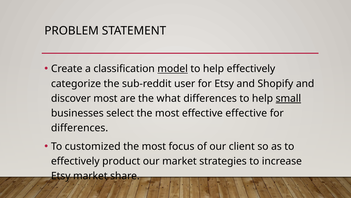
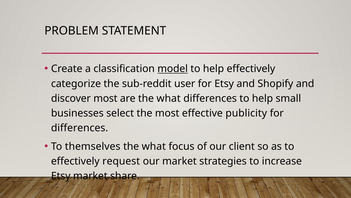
small underline: present -> none
effective effective: effective -> publicity
customized: customized -> themselves
most at (154, 146): most -> what
product: product -> request
